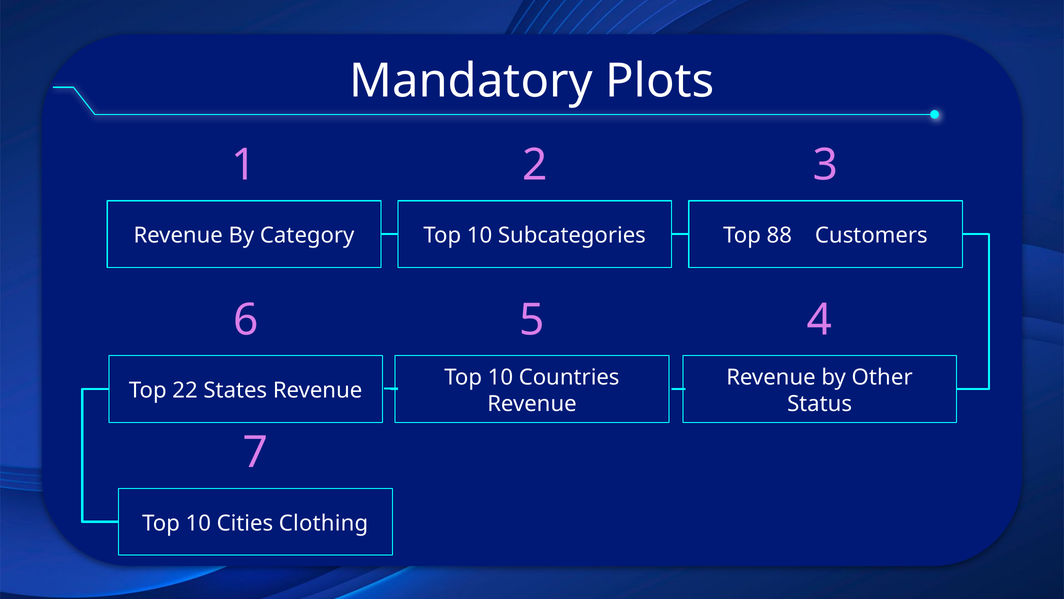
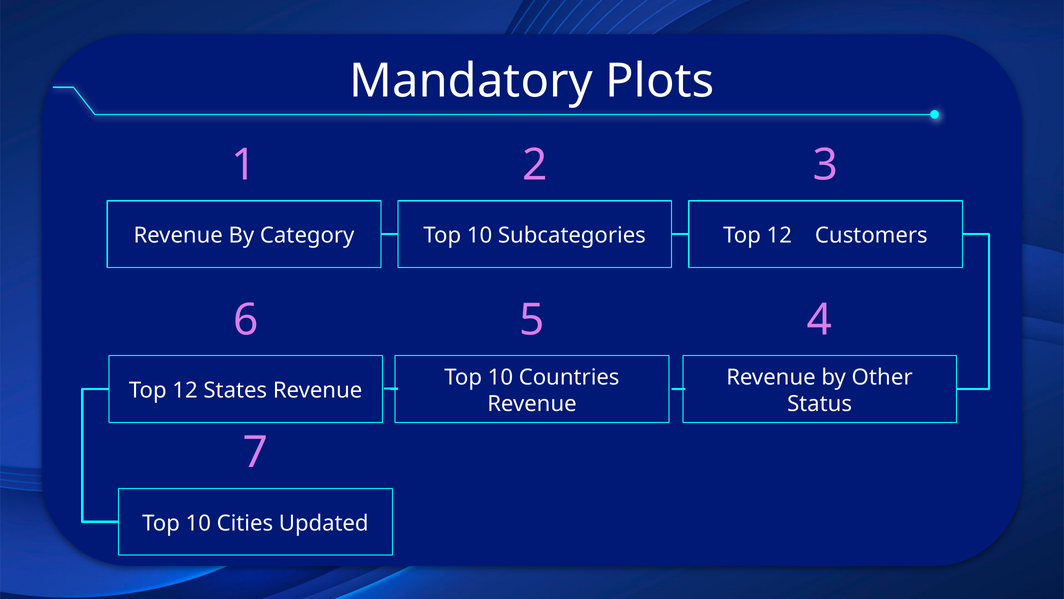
88 at (779, 235): 88 -> 12
22 at (185, 390): 22 -> 12
Clothing: Clothing -> Updated
